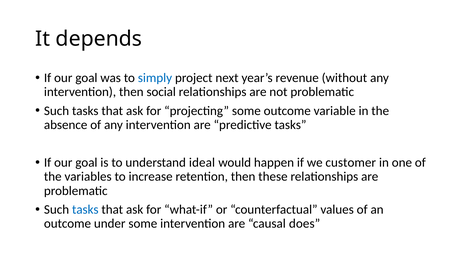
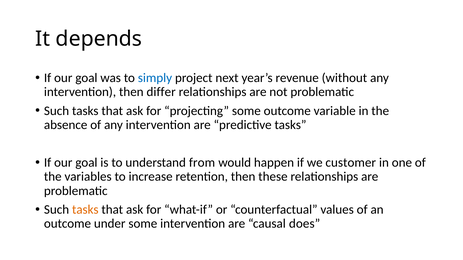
social: social -> differ
ideal: ideal -> from
tasks at (85, 210) colour: blue -> orange
